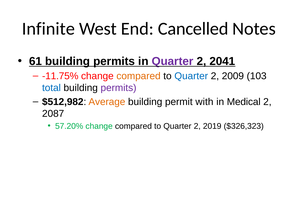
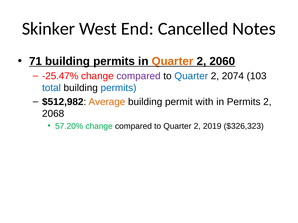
Infinite: Infinite -> Skinker
61: 61 -> 71
Quarter at (173, 61) colour: purple -> orange
2041: 2041 -> 2060
-11.75%: -11.75% -> -25.47%
compared at (139, 76) colour: orange -> purple
2009: 2009 -> 2074
permits at (119, 88) colour: purple -> blue
in Medical: Medical -> Permits
2087: 2087 -> 2068
